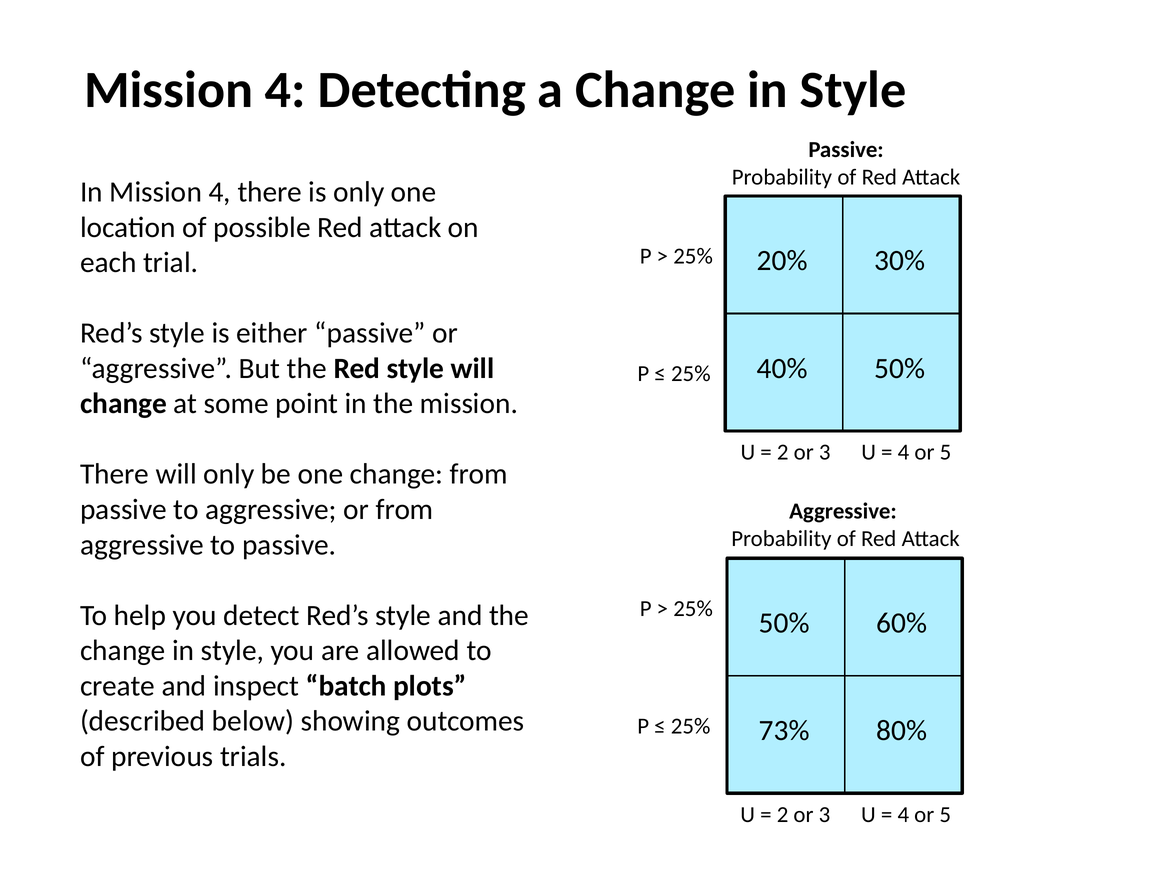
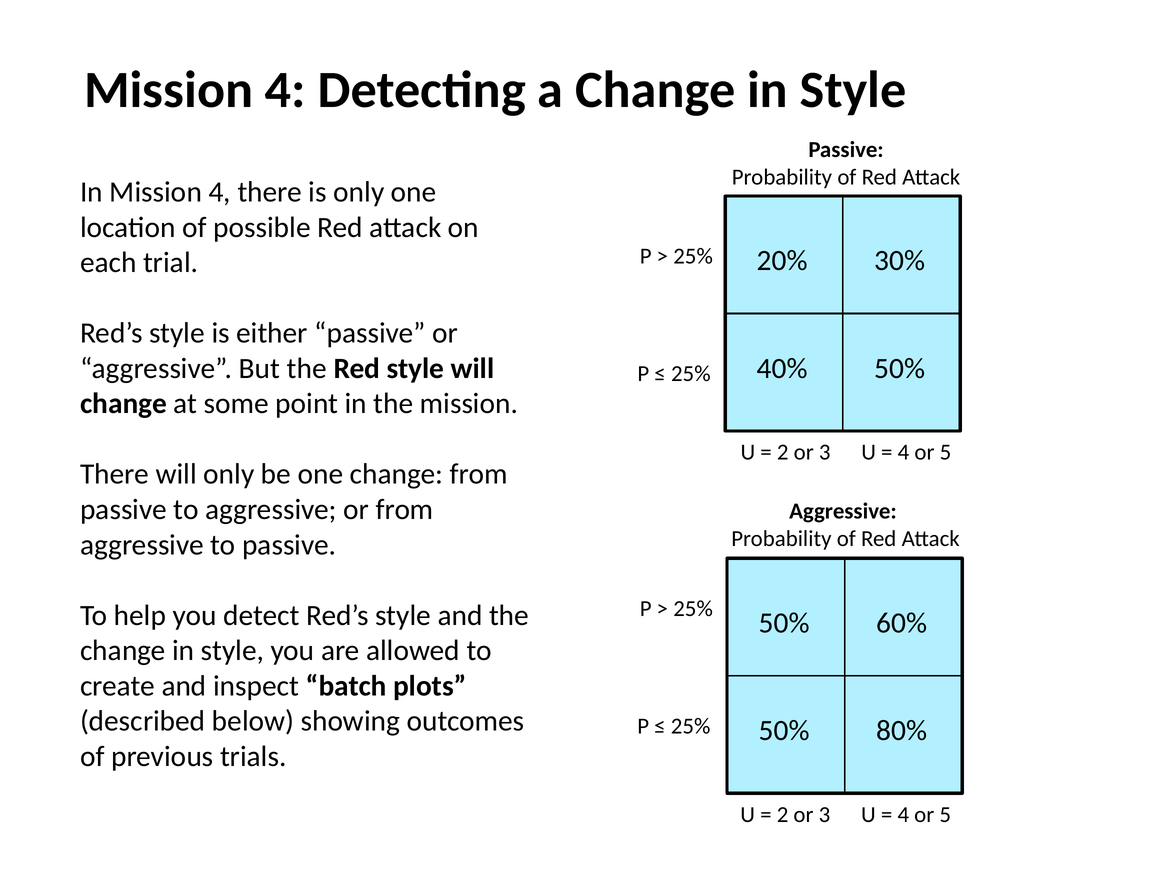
73% at (784, 731): 73% -> 50%
